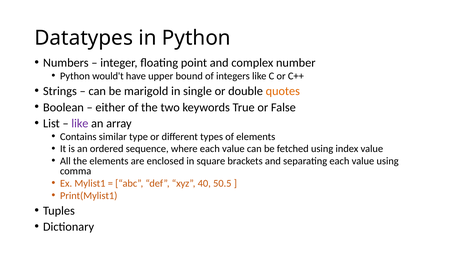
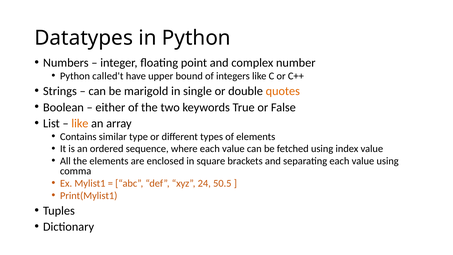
would't: would't -> called't
like at (80, 123) colour: purple -> orange
40: 40 -> 24
